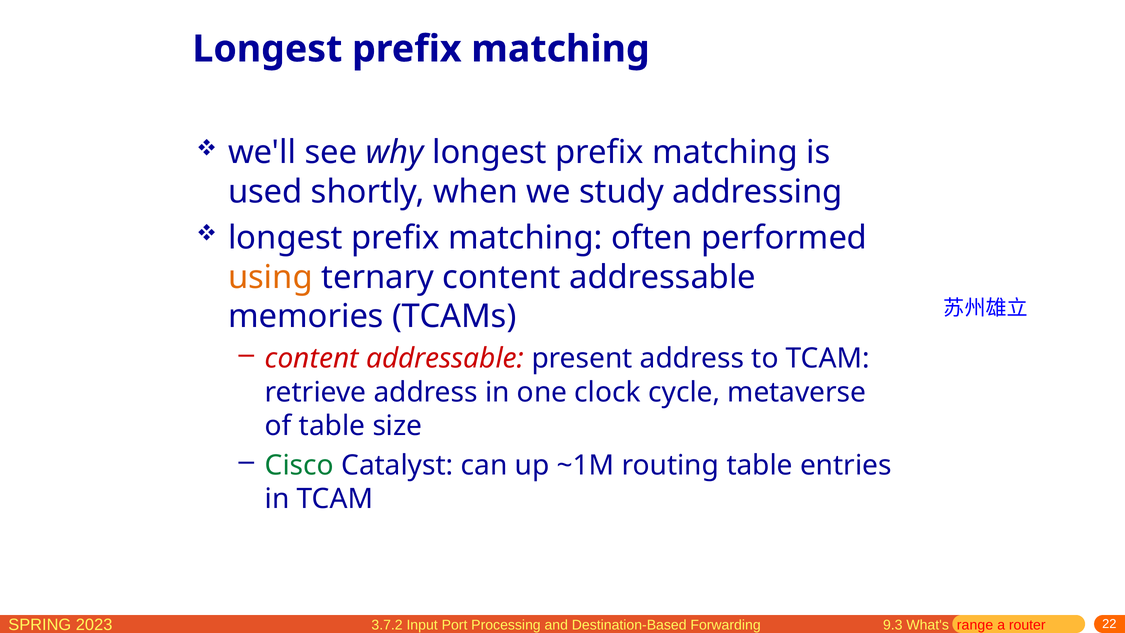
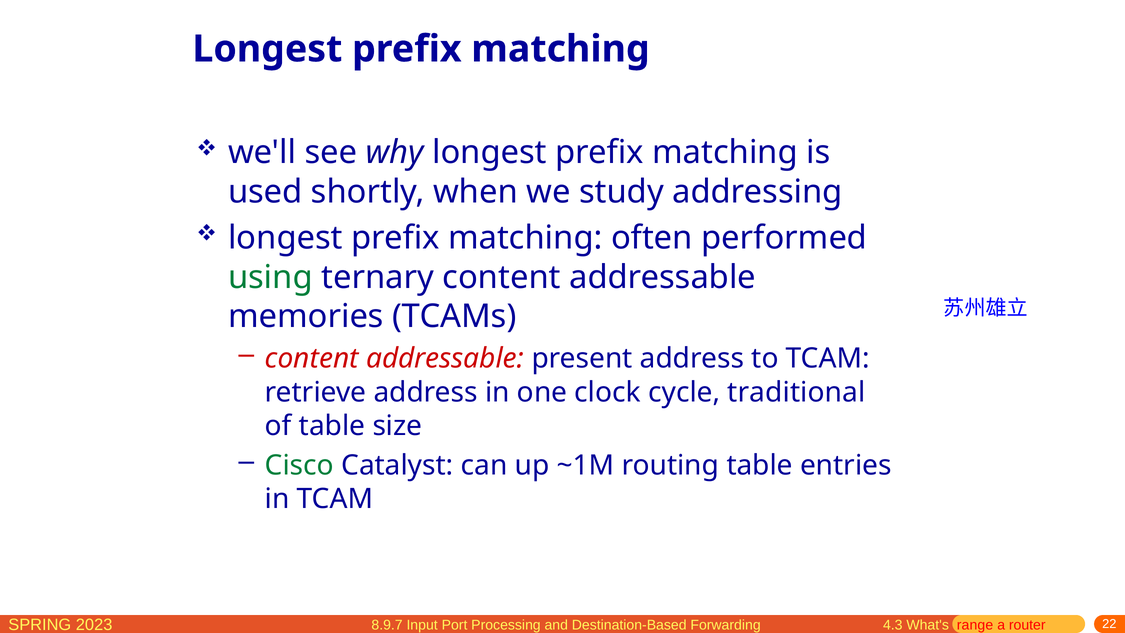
using colour: orange -> green
metaverse: metaverse -> traditional
3.7.2: 3.7.2 -> 8.9.7
9.3: 9.3 -> 4.3
